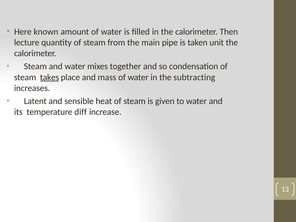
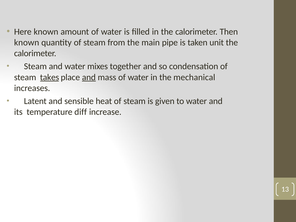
lecture at (27, 42): lecture -> known
and at (89, 77) underline: none -> present
subtracting: subtracting -> mechanical
